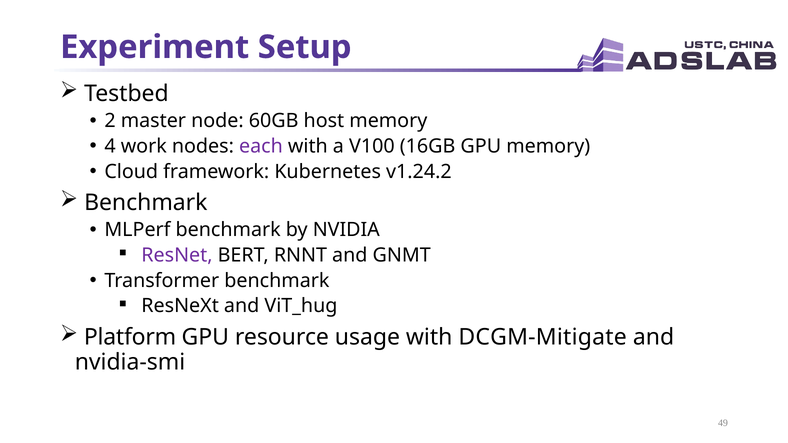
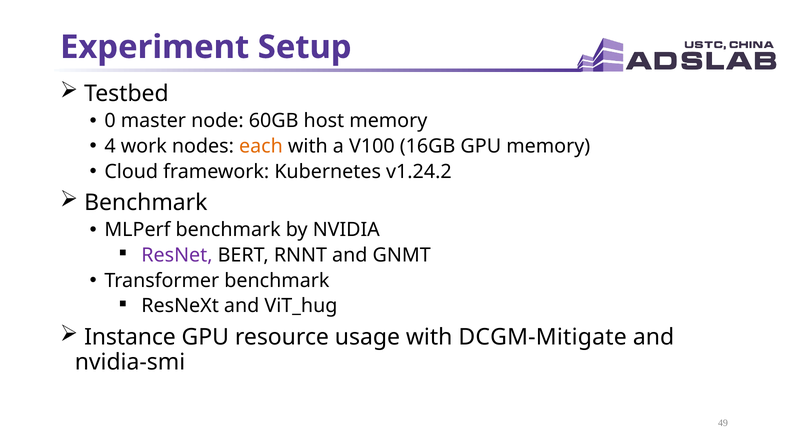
2: 2 -> 0
each colour: purple -> orange
Platform: Platform -> Instance
